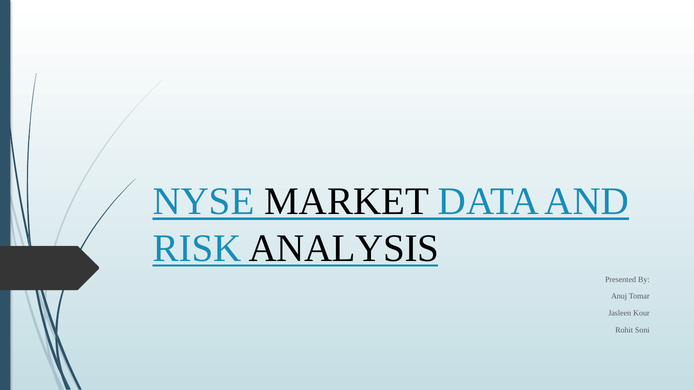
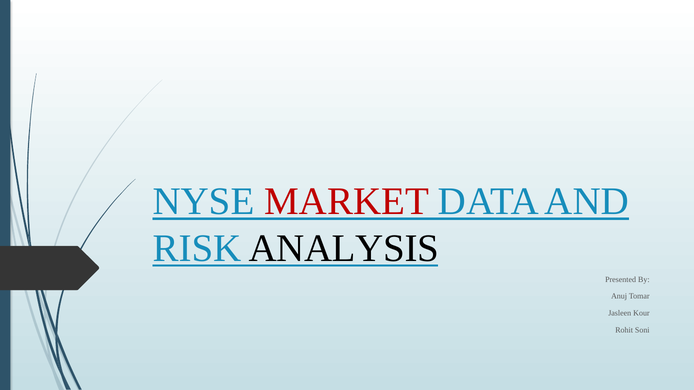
MARKET colour: black -> red
